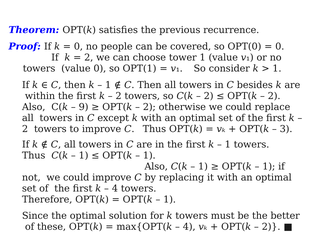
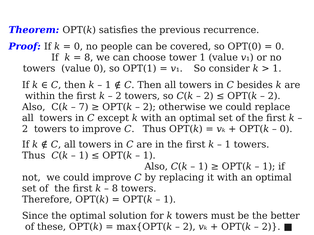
2 at (89, 58): 2 -> 8
9: 9 -> 7
3 at (286, 129): 3 -> 0
4 at (115, 189): 4 -> 8
4 at (189, 227): 4 -> 2
